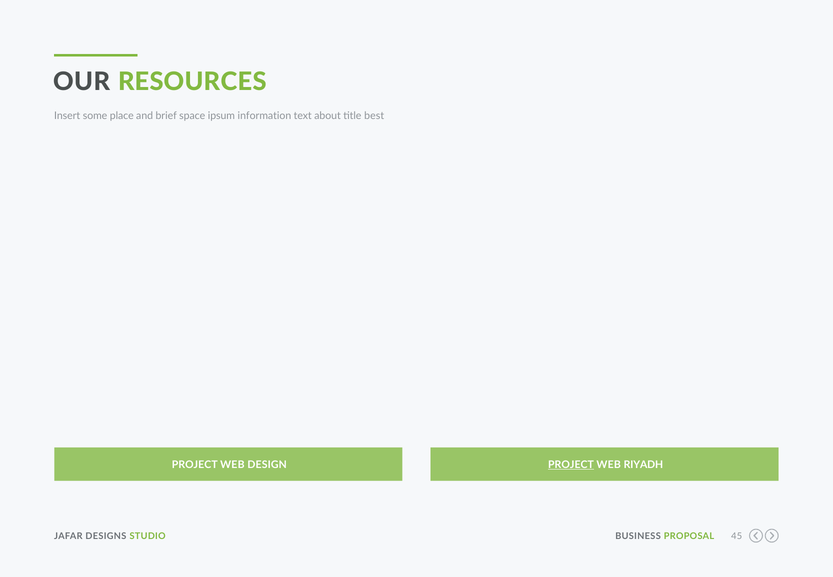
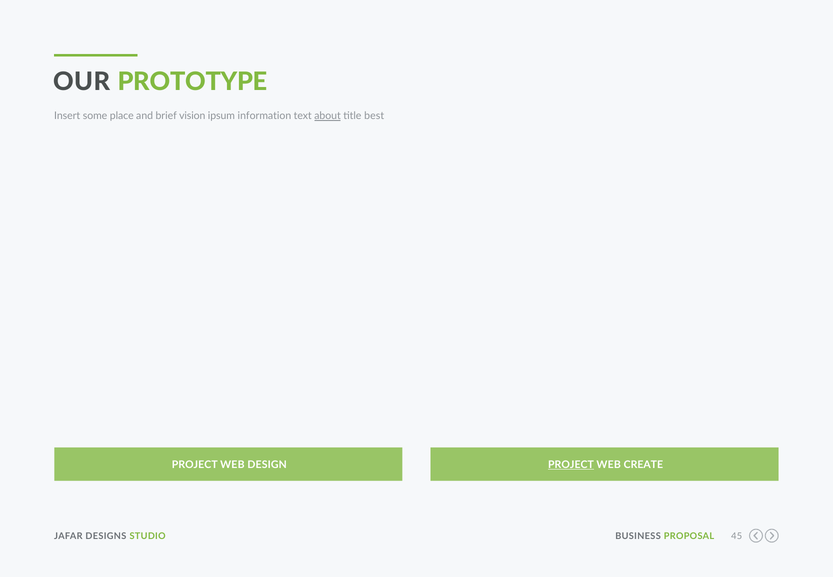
RESOURCES: RESOURCES -> PROTOTYPE
space: space -> vision
about underline: none -> present
RIYADH: RIYADH -> CREATE
